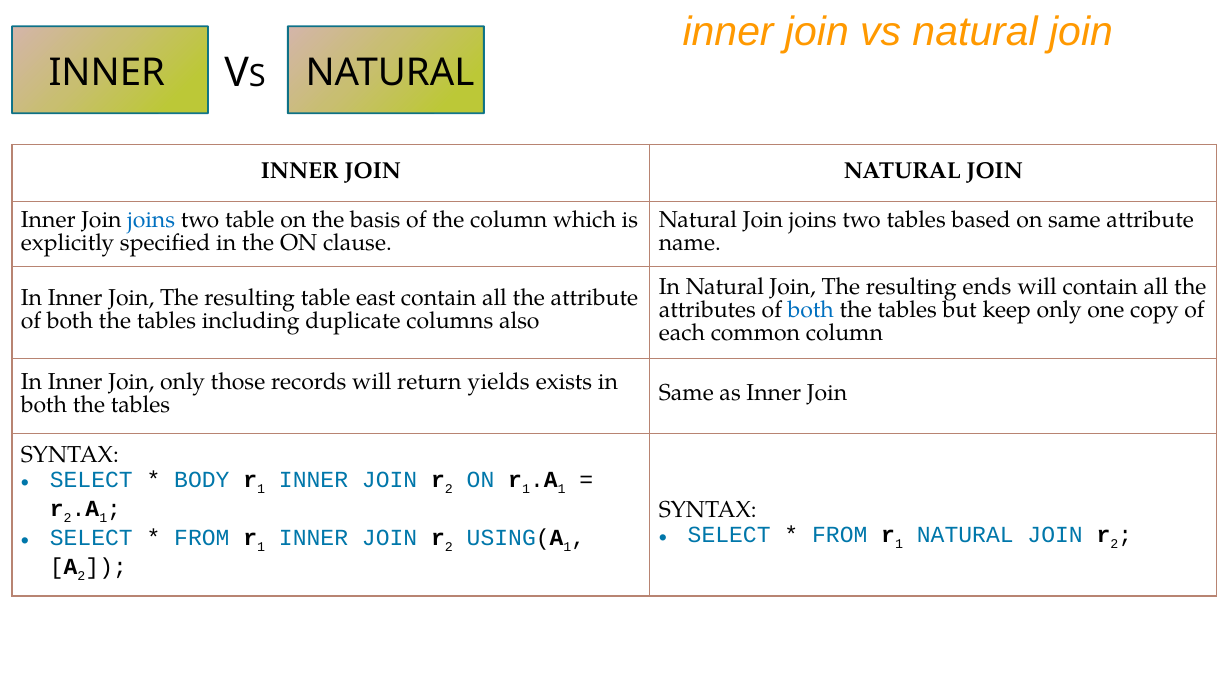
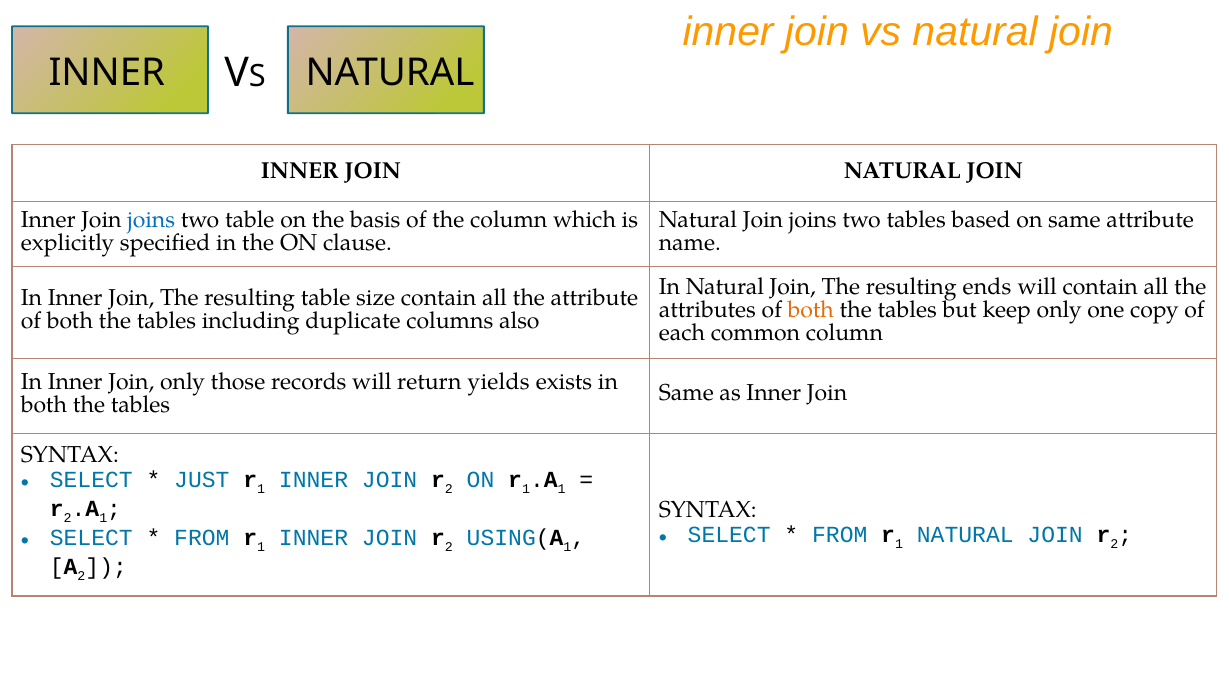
east: east -> size
both at (811, 310) colour: blue -> orange
BODY: BODY -> JUST
